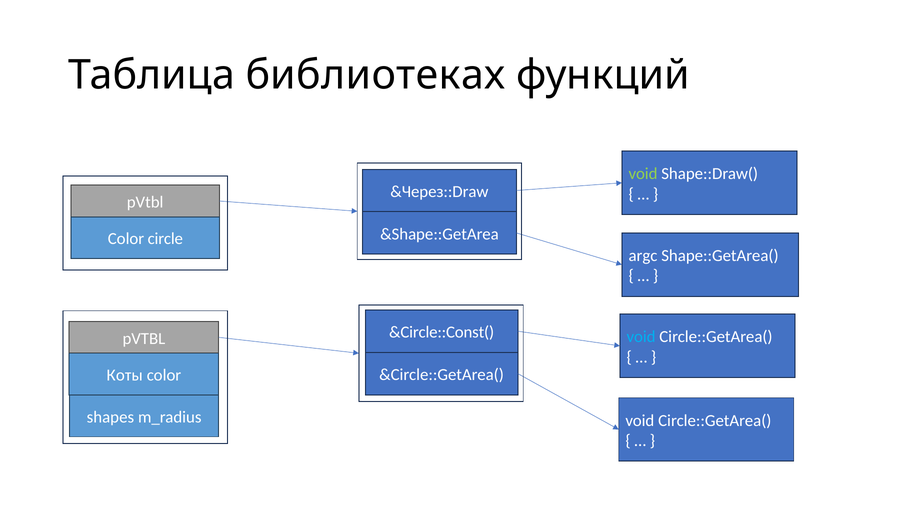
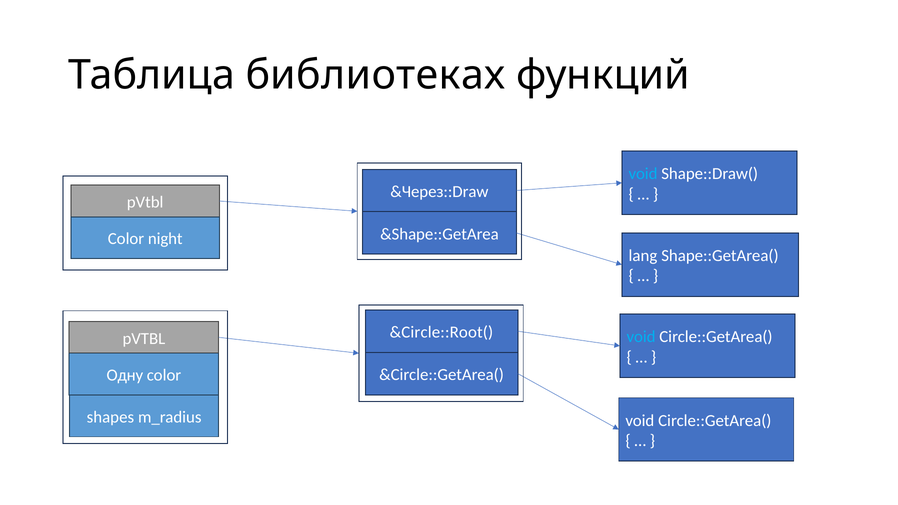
void at (643, 174) colour: light green -> light blue
circle: circle -> night
argc: argc -> lang
&Circle::Const(: &Circle::Const( -> &Circle::Root(
Коты: Коты -> Одну
